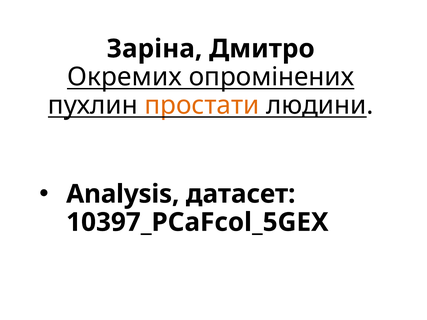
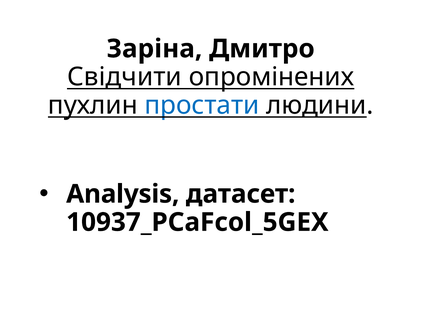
Окремих: Окремих -> Свідчити
простати colour: orange -> blue
10397_PCaFcol_5GEX: 10397_PCaFcol_5GEX -> 10937_PCaFcol_5GEX
